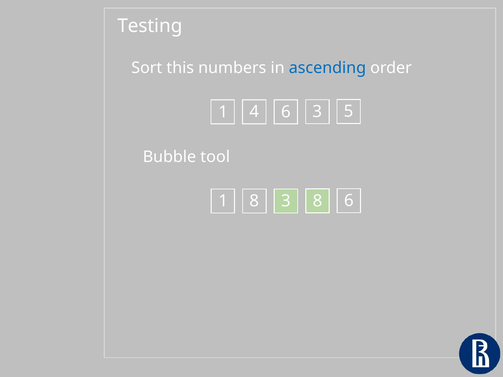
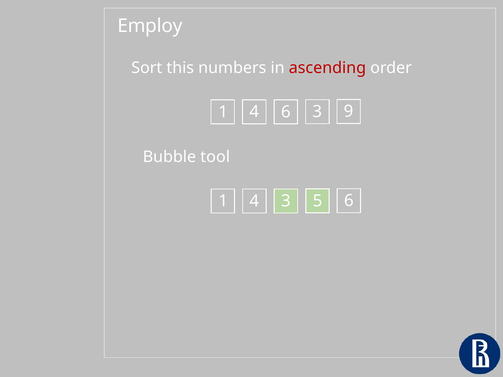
Testing: Testing -> Employ
ascending colour: blue -> red
5: 5 -> 9
8 at (254, 201): 8 -> 4
3 8: 8 -> 5
